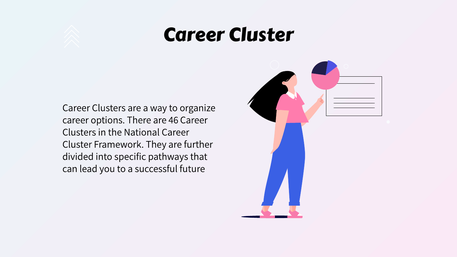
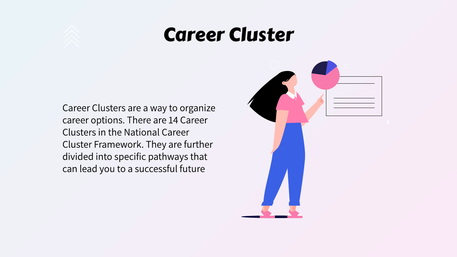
46: 46 -> 14
